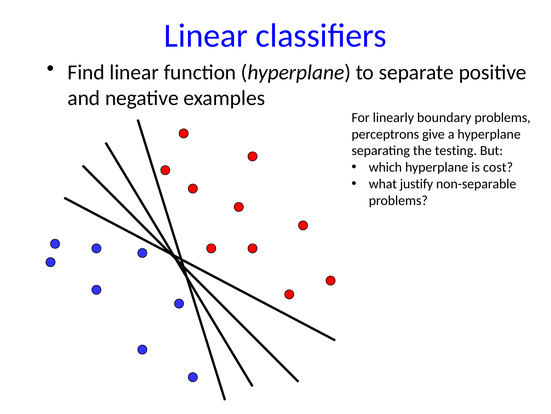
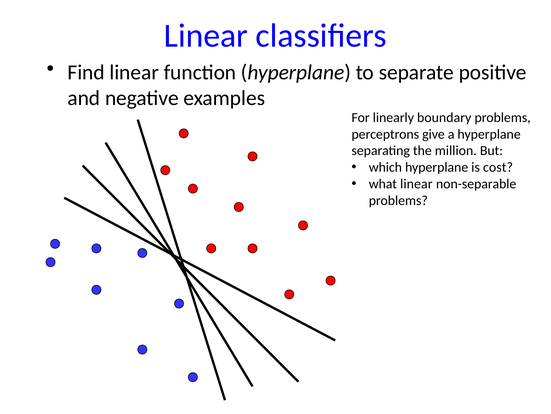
testing: testing -> million
what justify: justify -> linear
